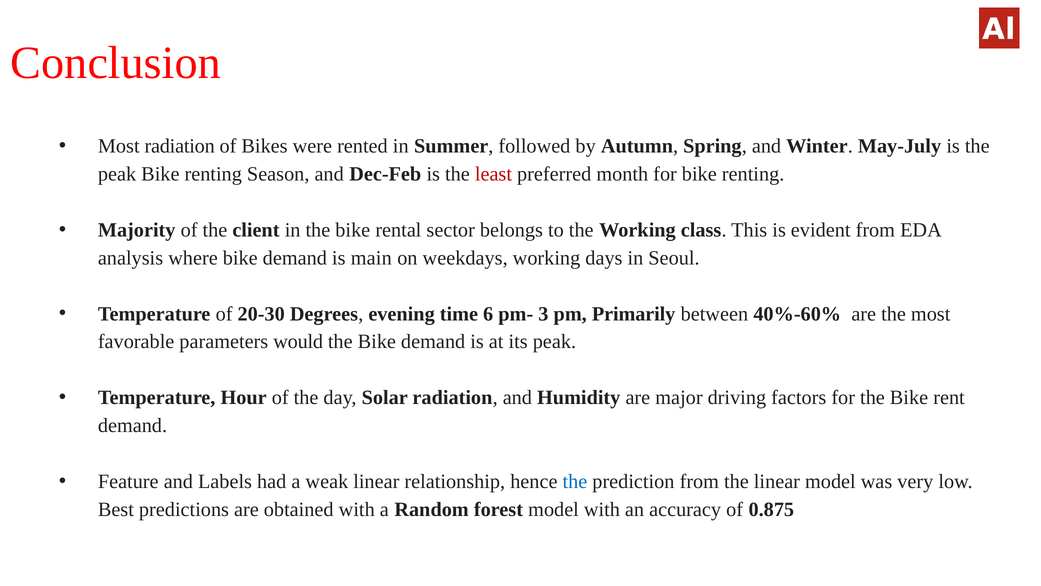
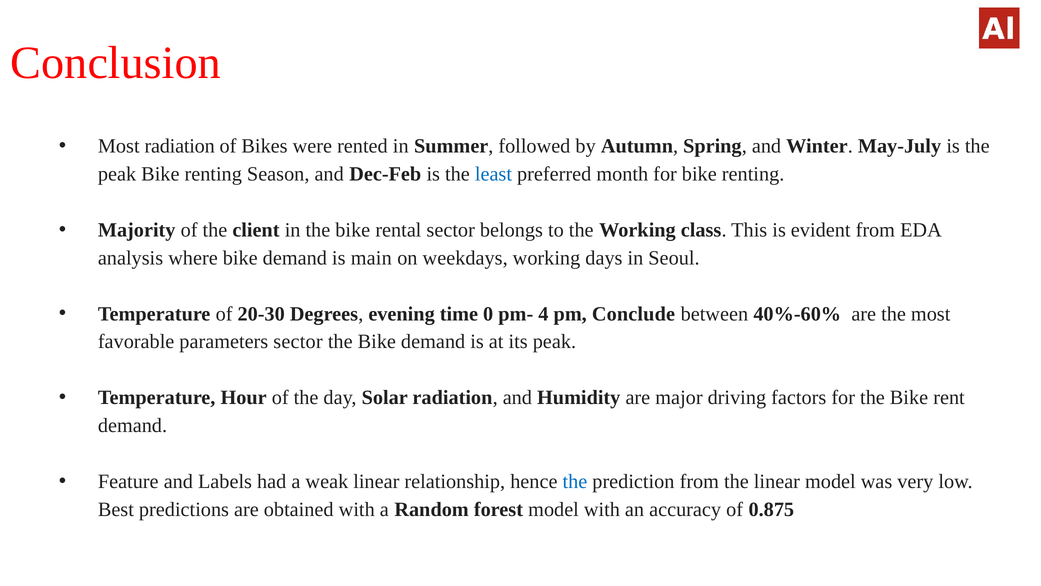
least colour: red -> blue
6: 6 -> 0
3: 3 -> 4
Primarily: Primarily -> Conclude
parameters would: would -> sector
